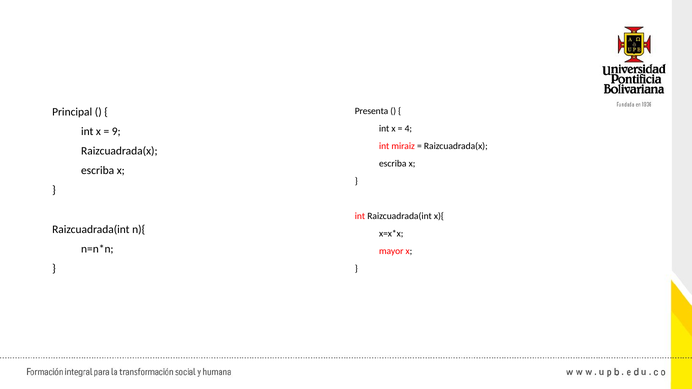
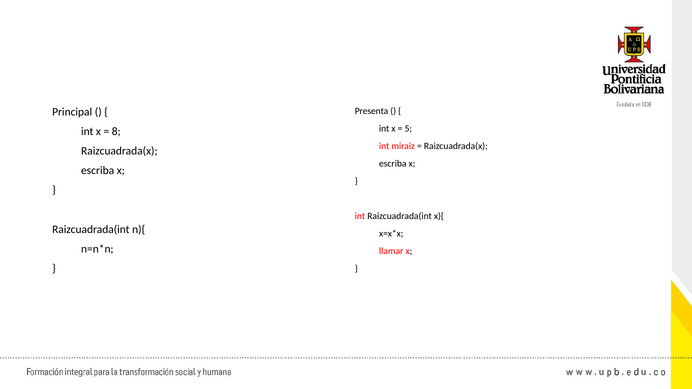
4: 4 -> 5
9: 9 -> 8
mayor: mayor -> llamar
